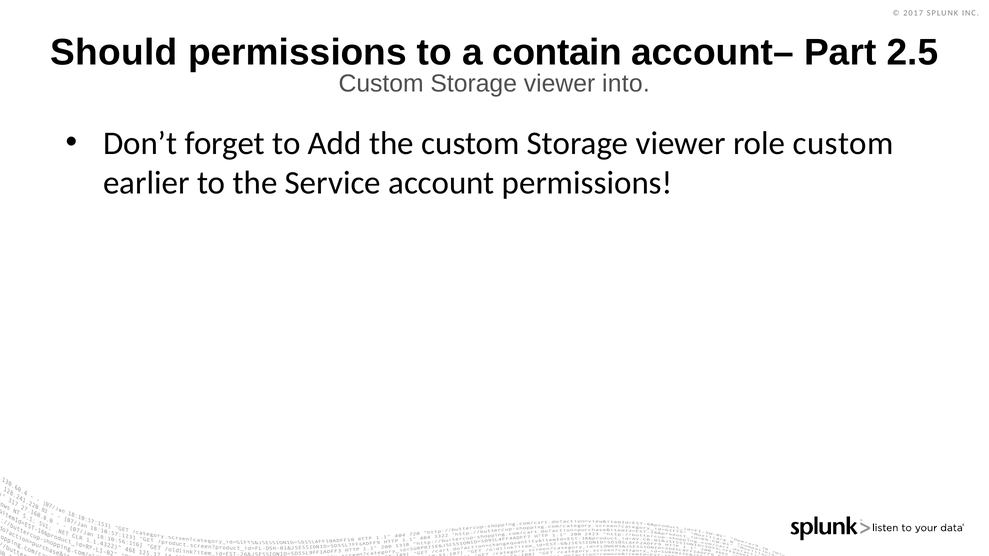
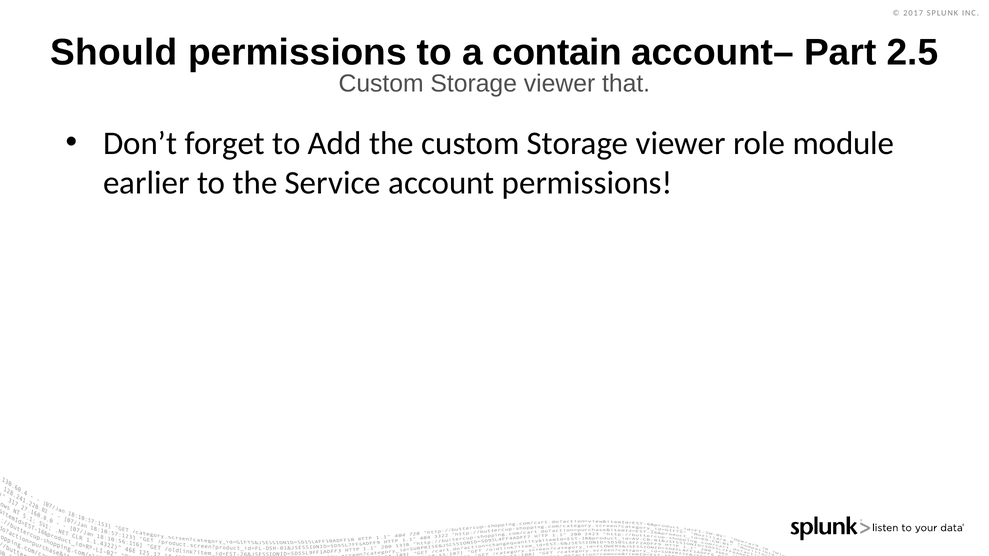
into: into -> that
role custom: custom -> module
